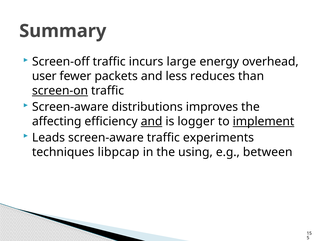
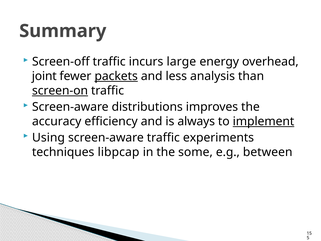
user: user -> joint
packets underline: none -> present
reduces: reduces -> analysis
affecting: affecting -> accuracy
and at (152, 121) underline: present -> none
logger: logger -> always
Leads: Leads -> Using
using: using -> some
